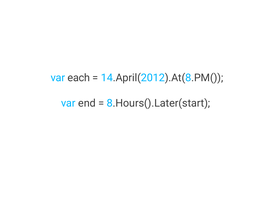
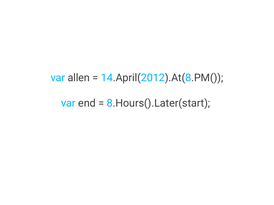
each: each -> allen
